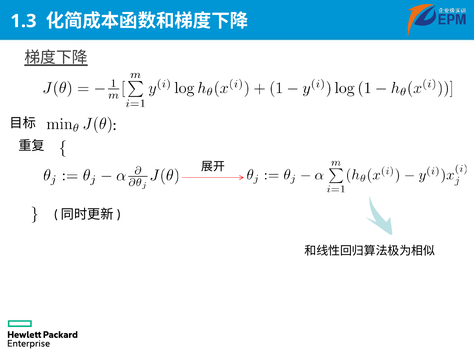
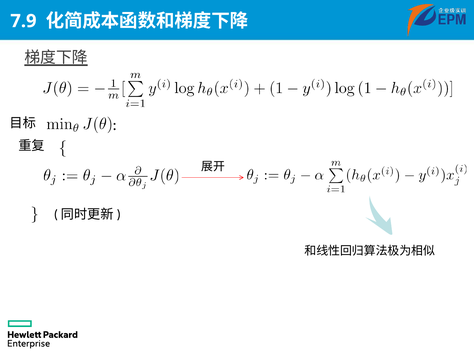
1.3: 1.3 -> 7.9
